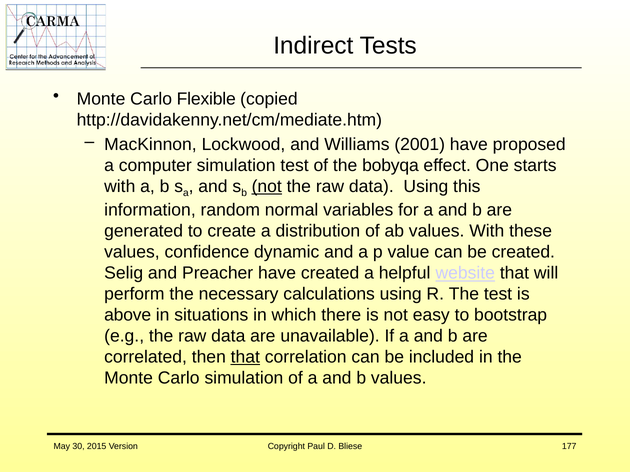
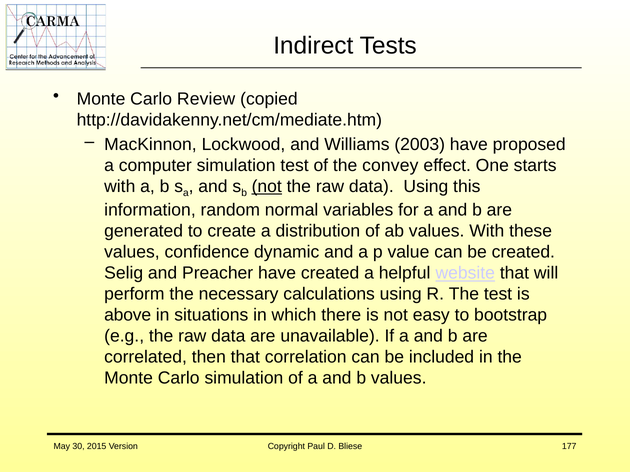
Flexible: Flexible -> Review
2001: 2001 -> 2003
bobyqa: bobyqa -> convey
that at (245, 357) underline: present -> none
